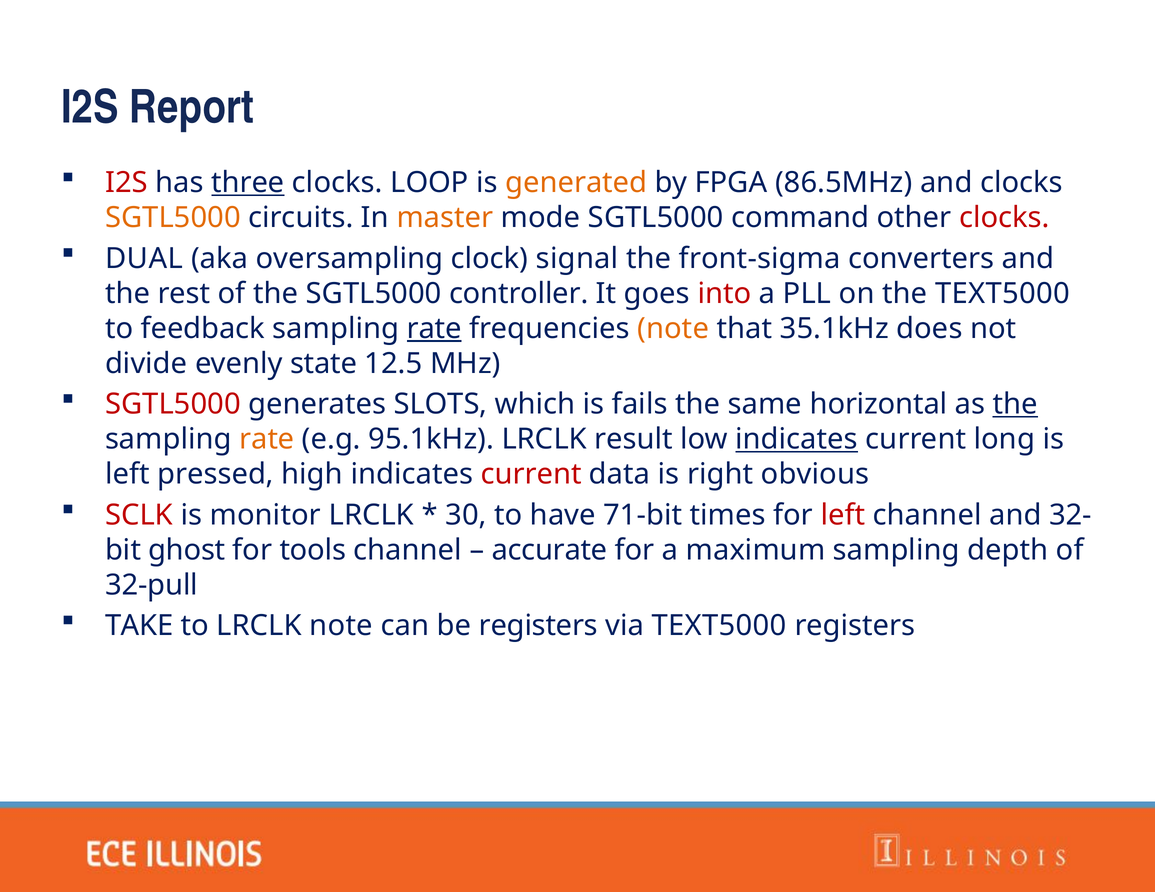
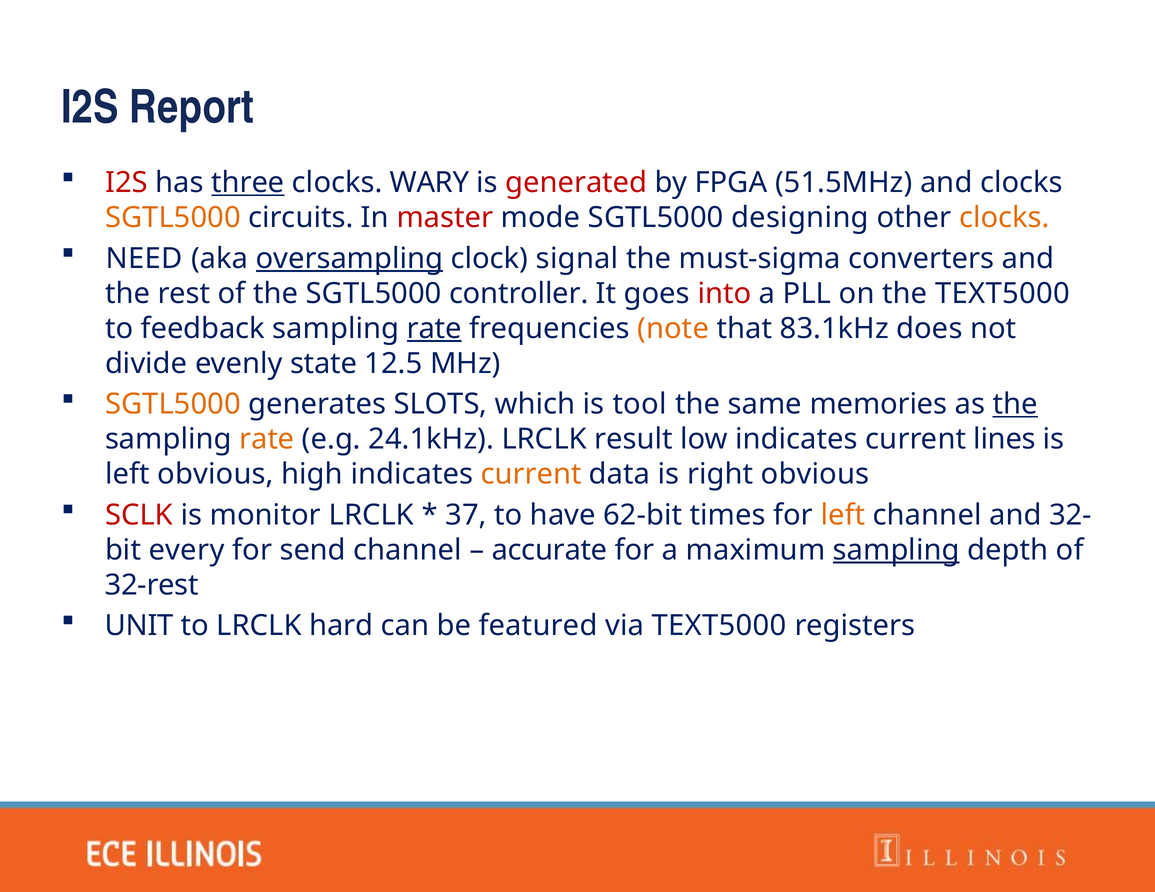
LOOP: LOOP -> WARY
generated colour: orange -> red
86.5MHz: 86.5MHz -> 51.5MHz
master colour: orange -> red
command: command -> designing
clocks at (1004, 218) colour: red -> orange
DUAL: DUAL -> NEED
oversampling underline: none -> present
front-sigma: front-sigma -> must-sigma
35.1kHz: 35.1kHz -> 83.1kHz
SGTL5000 at (173, 404) colour: red -> orange
fails: fails -> tool
horizontal: horizontal -> memories
95.1kHz: 95.1kHz -> 24.1kHz
indicates at (797, 439) underline: present -> none
long: long -> lines
left pressed: pressed -> obvious
current at (531, 474) colour: red -> orange
30: 30 -> 37
71-bit: 71-bit -> 62-bit
left at (843, 515) colour: red -> orange
ghost: ghost -> every
tools: tools -> send
sampling at (896, 550) underline: none -> present
32-pull: 32-pull -> 32-rest
TAKE: TAKE -> UNIT
LRCLK note: note -> hard
be registers: registers -> featured
